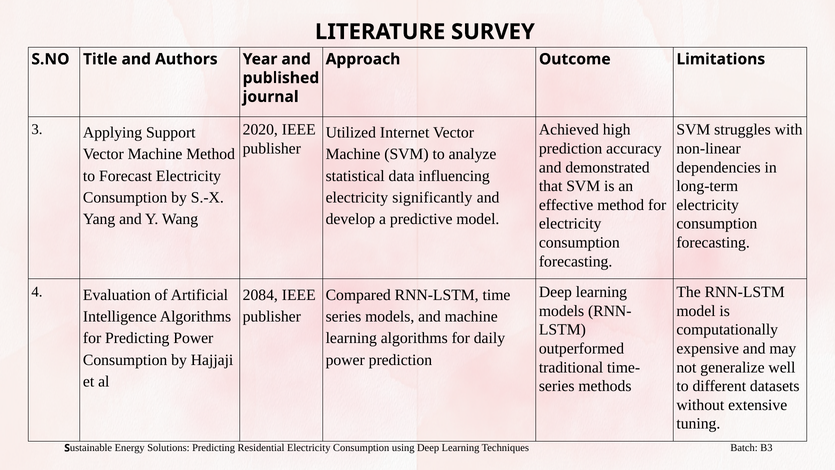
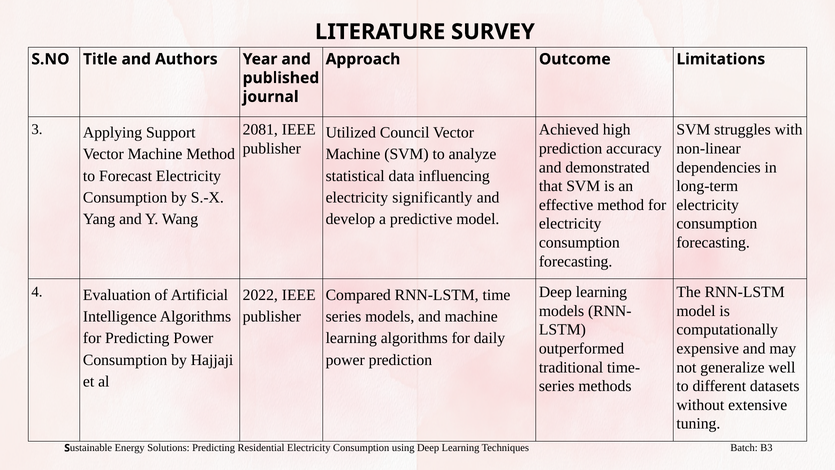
2020: 2020 -> 2081
Internet: Internet -> Council
2084: 2084 -> 2022
